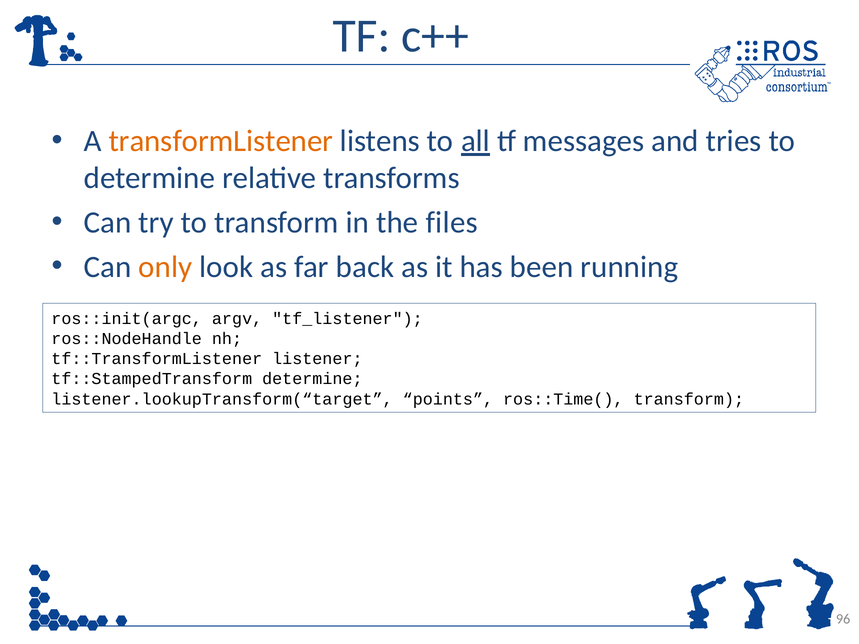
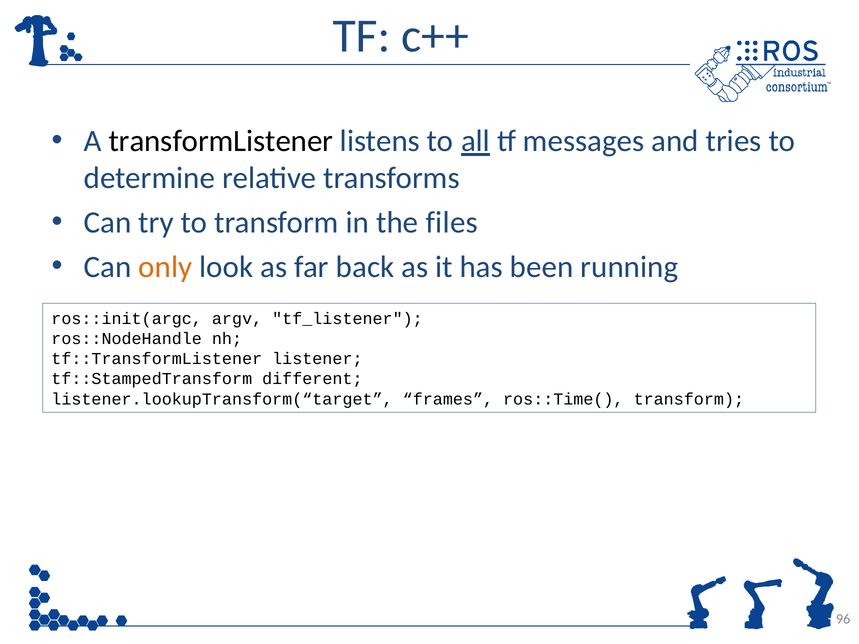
transformListener colour: orange -> black
tf::StampedTransform determine: determine -> different
points: points -> frames
